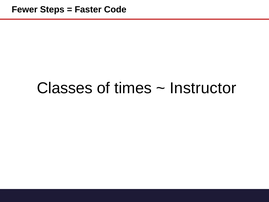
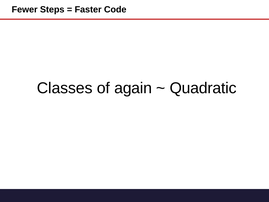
times: times -> again
Instructor: Instructor -> Quadratic
